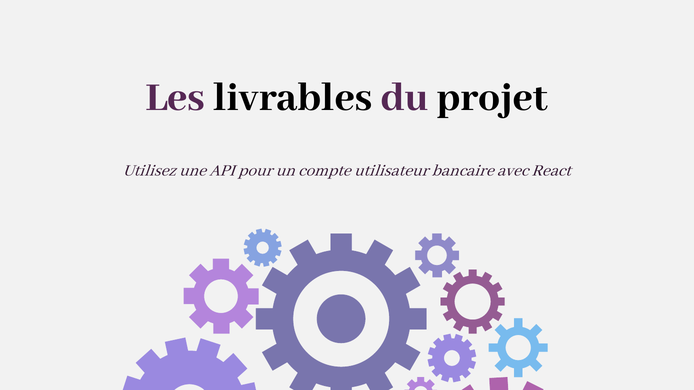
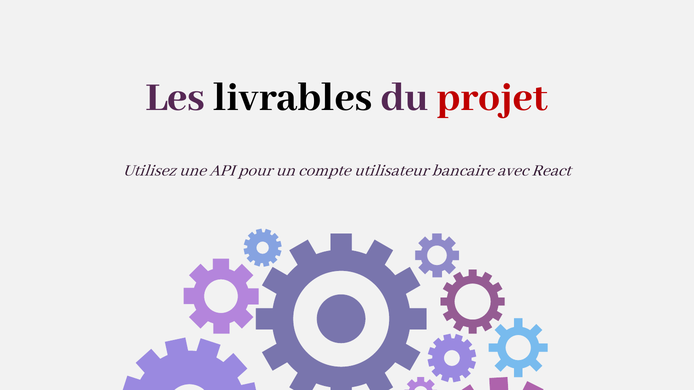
projet colour: black -> red
